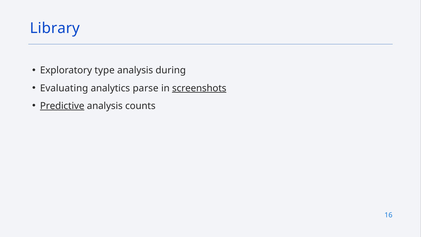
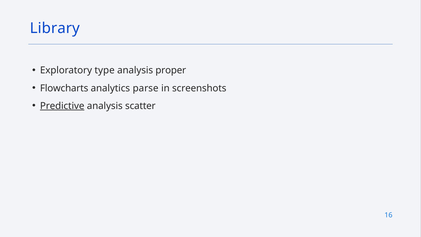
during: during -> proper
Evaluating: Evaluating -> Flowcharts
screenshots underline: present -> none
counts: counts -> scatter
